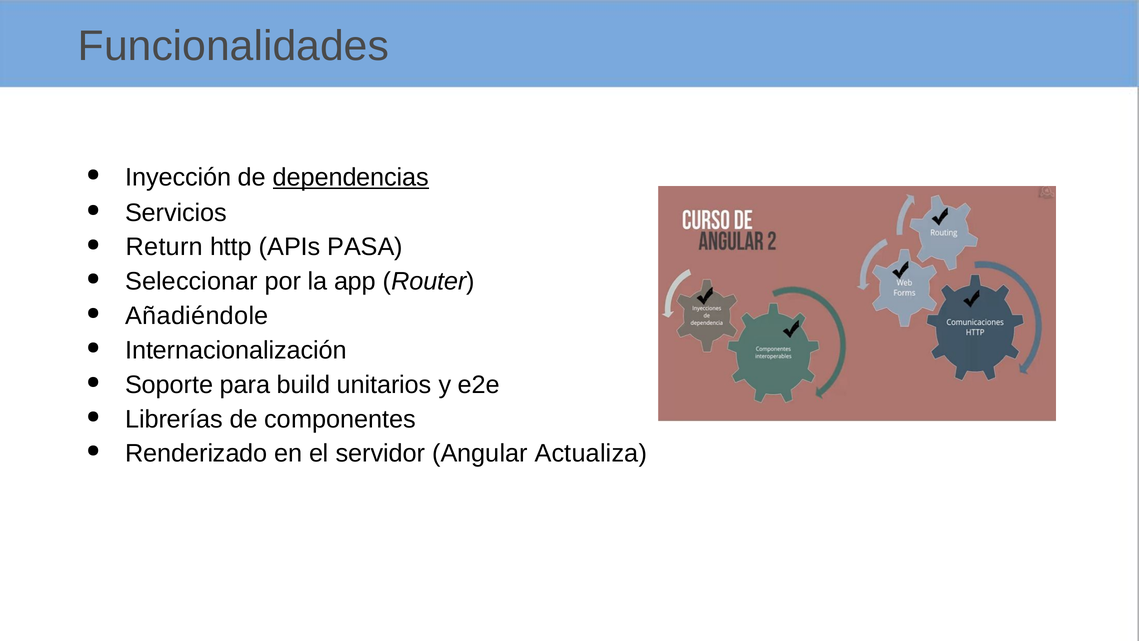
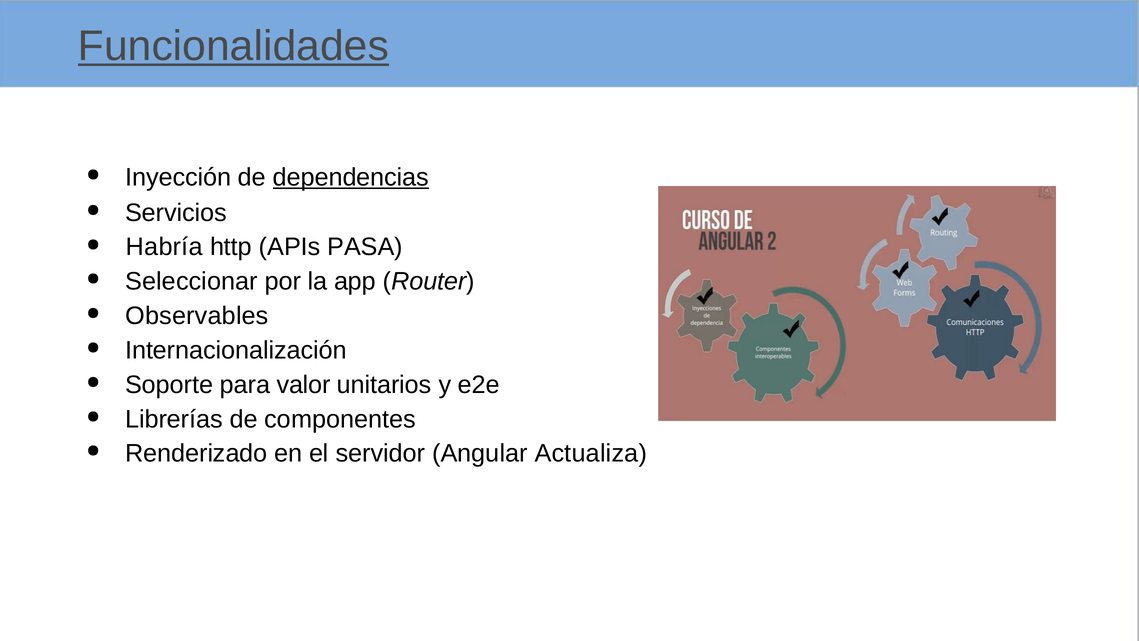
Funcionalidades underline: none -> present
Return: Return -> Habría
Añadiéndole: Añadiéndole -> Observables
build: build -> valor
